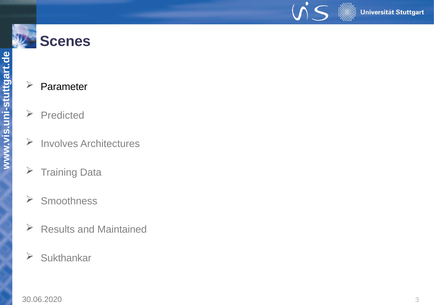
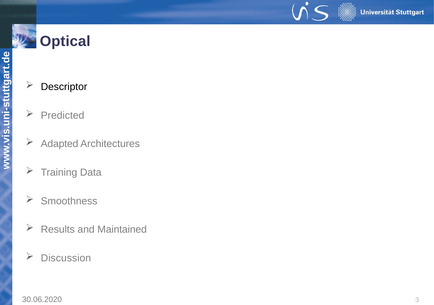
Scenes: Scenes -> Optical
Parameter: Parameter -> Descriptor
Involves: Involves -> Adapted
Sukthankar: Sukthankar -> Discussion
